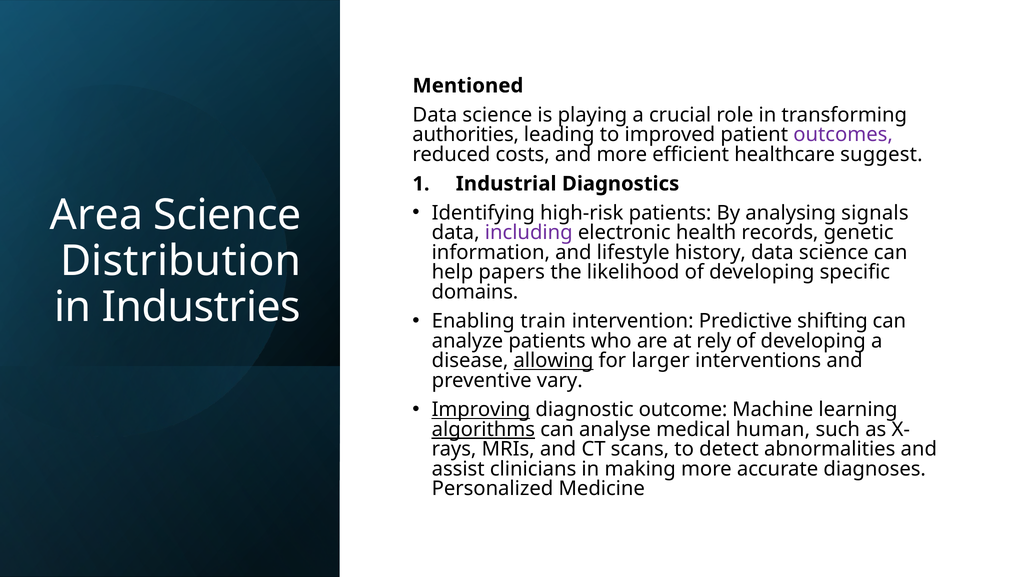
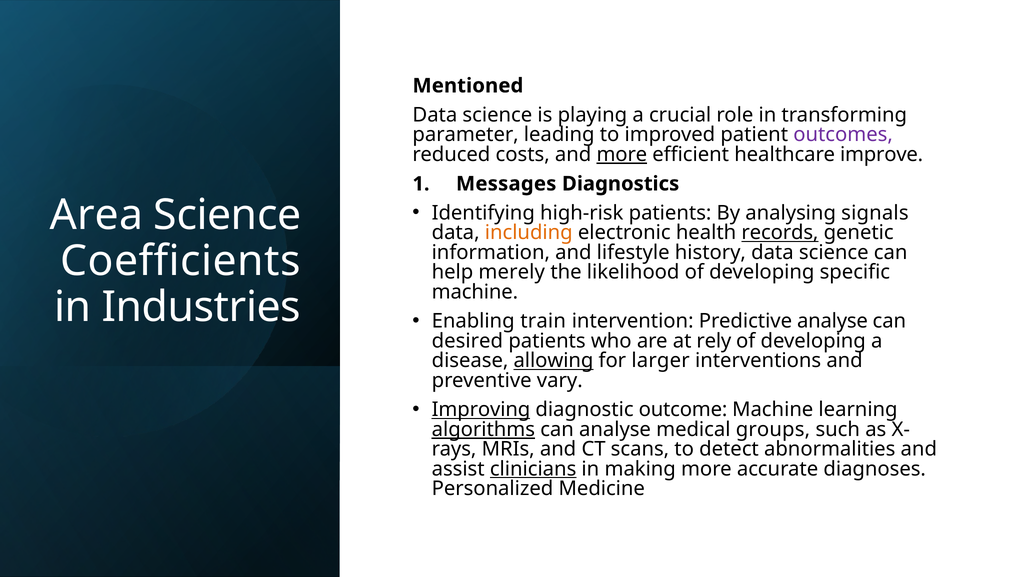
authorities: authorities -> parameter
more at (622, 154) underline: none -> present
suggest: suggest -> improve
Industrial: Industrial -> Messages
including colour: purple -> orange
records underline: none -> present
Distribution: Distribution -> Coefficients
papers: papers -> merely
domains at (475, 292): domains -> machine
Predictive shifting: shifting -> analyse
analyze: analyze -> desired
human: human -> groups
clinicians underline: none -> present
